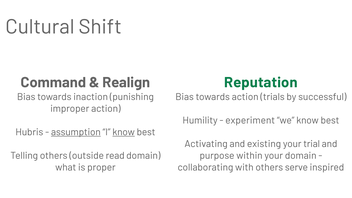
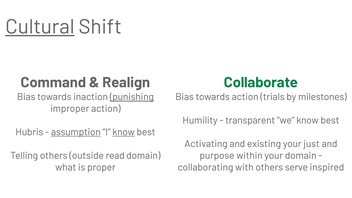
Cultural underline: none -> present
Reputation: Reputation -> Collaborate
punishing underline: none -> present
successful: successful -> milestones
experiment: experiment -> transparent
trial: trial -> just
